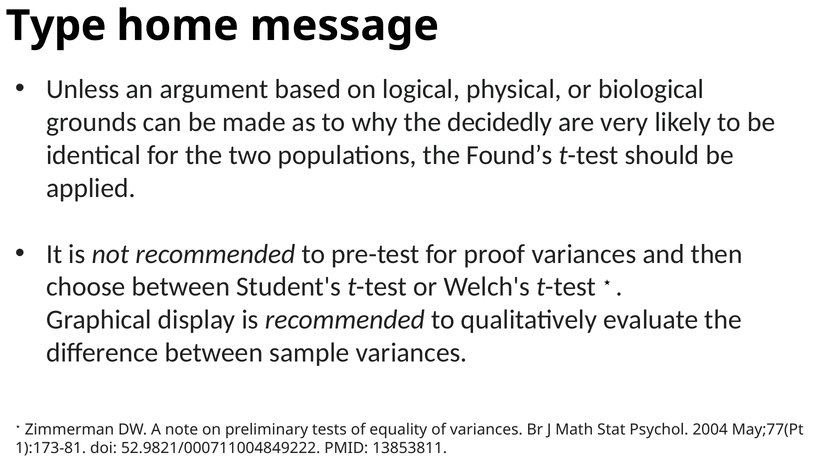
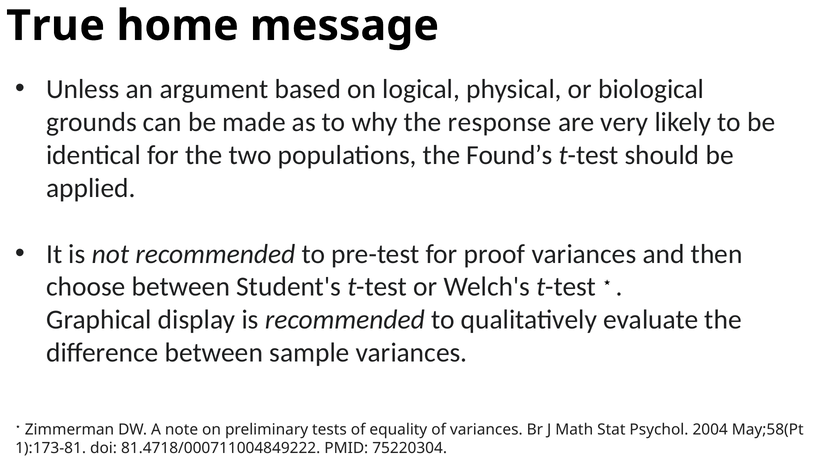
Type: Type -> True
decidedly: decidedly -> response
May;77(Pt: May;77(Pt -> May;58(Pt
52.9821/000711004849222: 52.9821/000711004849222 -> 81.4718/000711004849222
13853811: 13853811 -> 75220304
